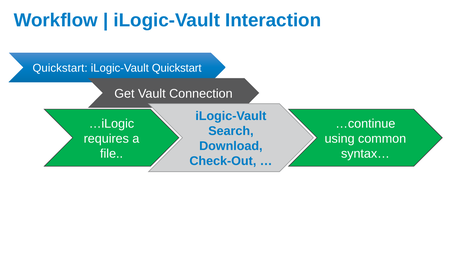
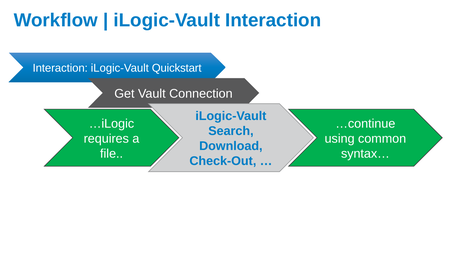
Quickstart at (60, 68): Quickstart -> Interaction
